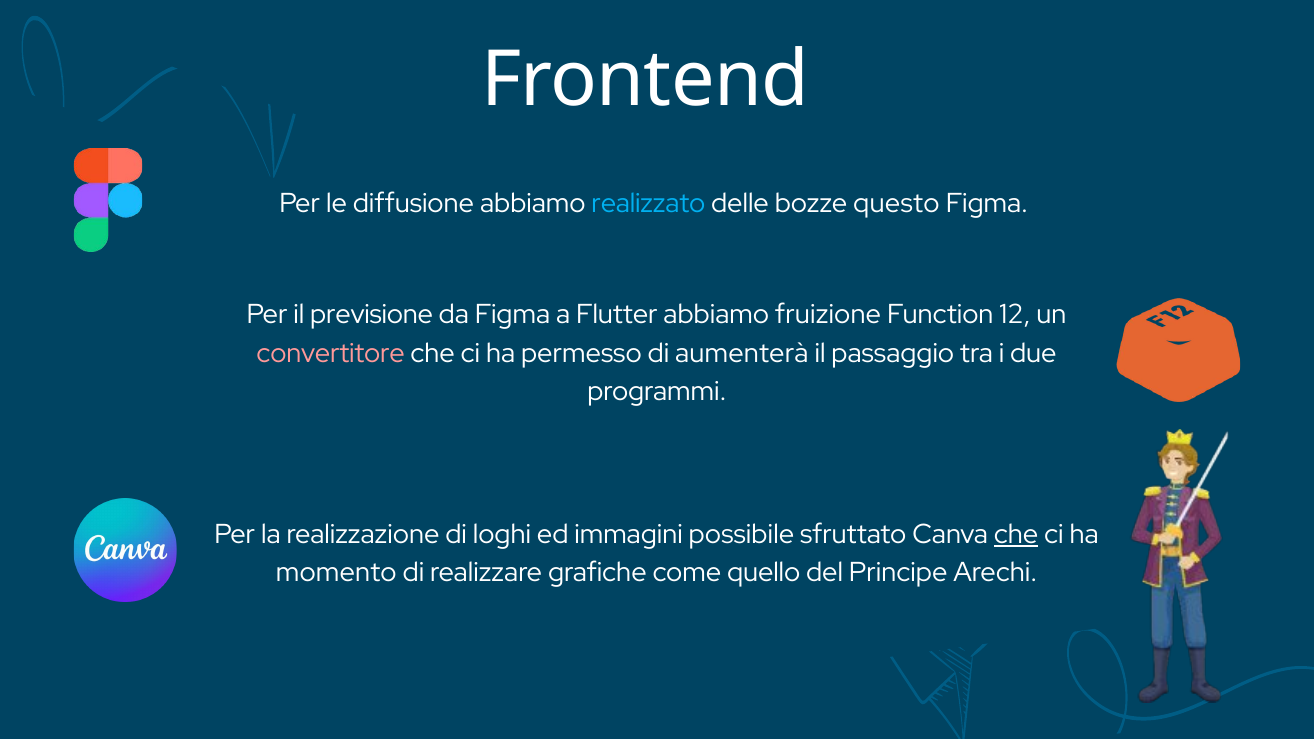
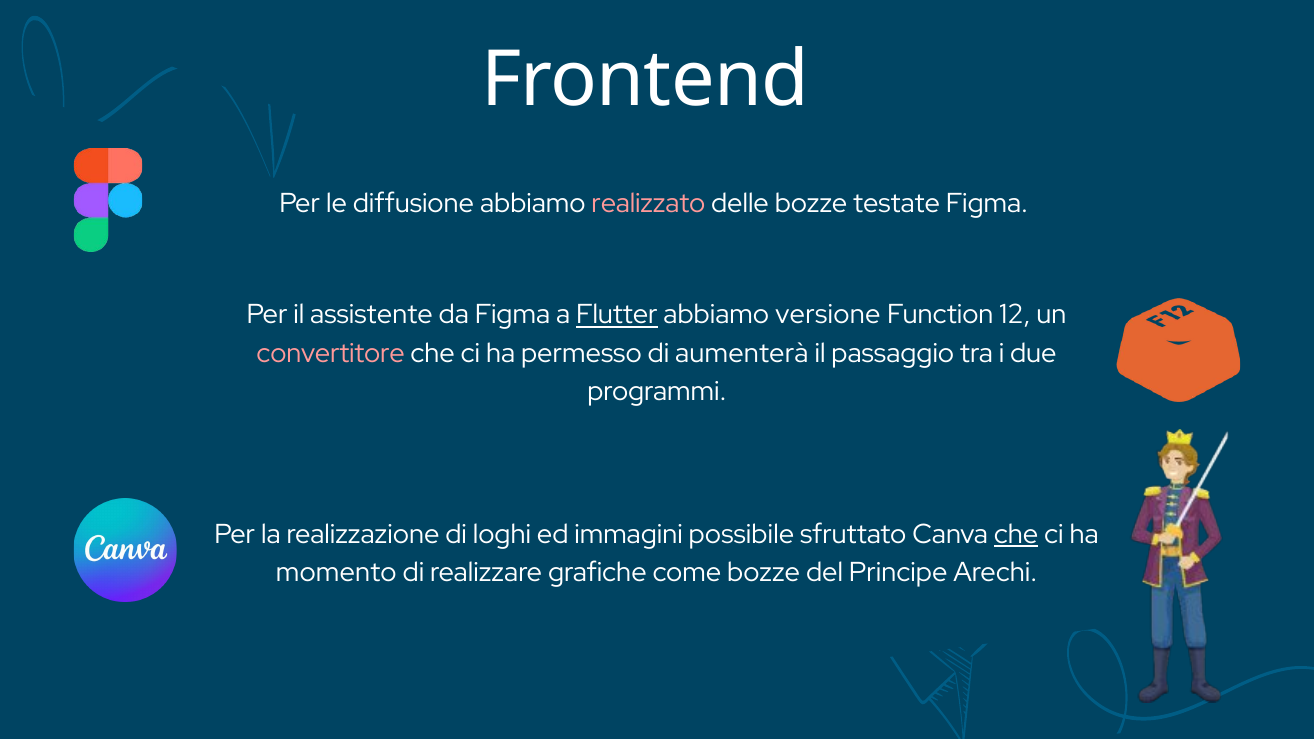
realizzato colour: light blue -> pink
questo: questo -> testate
previsione: previsione -> assistente
Flutter underline: none -> present
fruizione: fruizione -> versione
come quello: quello -> bozze
